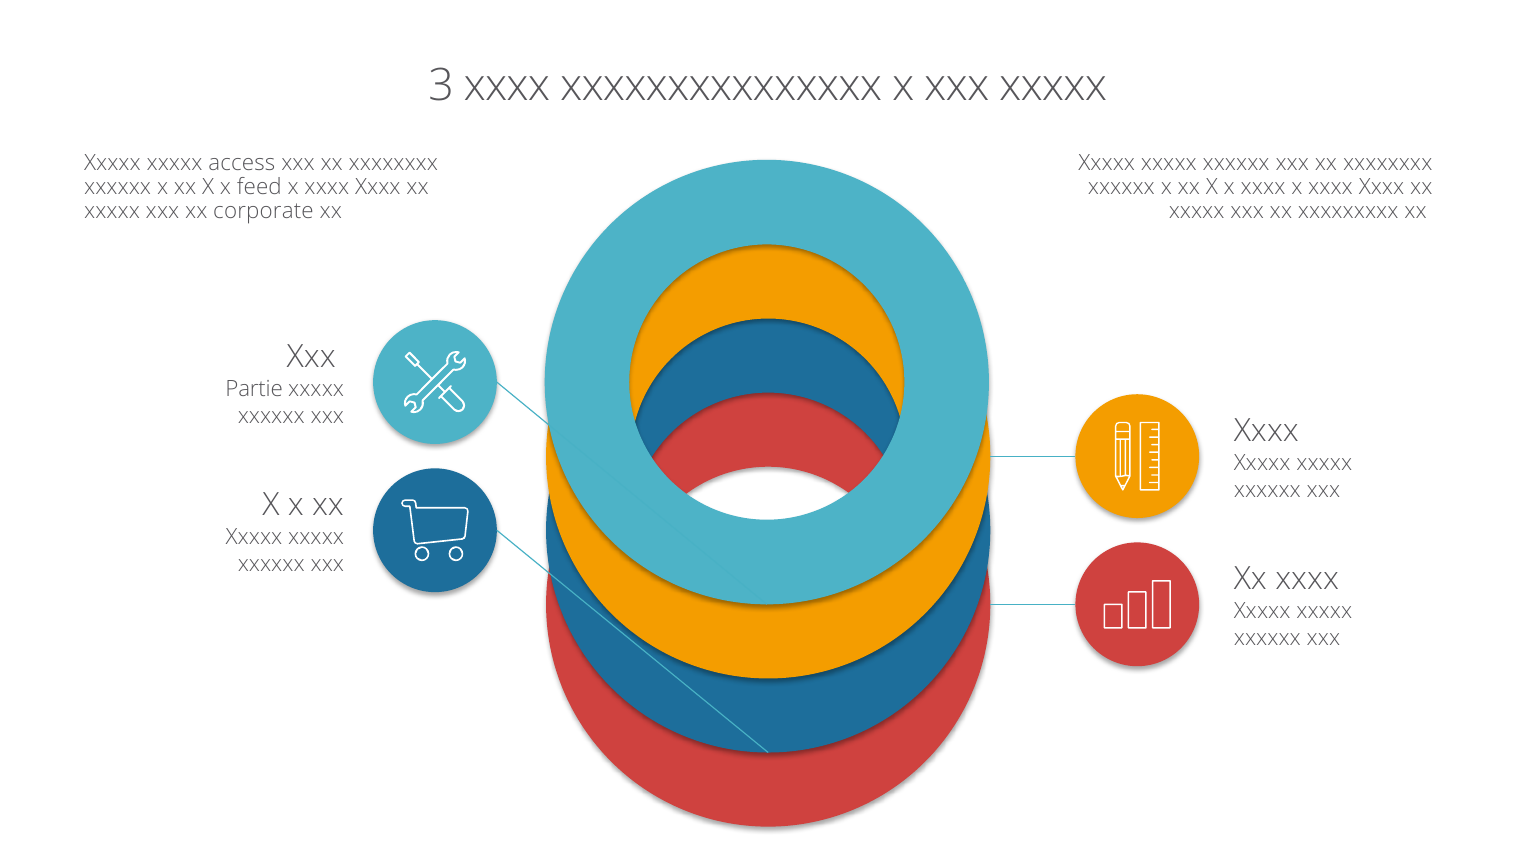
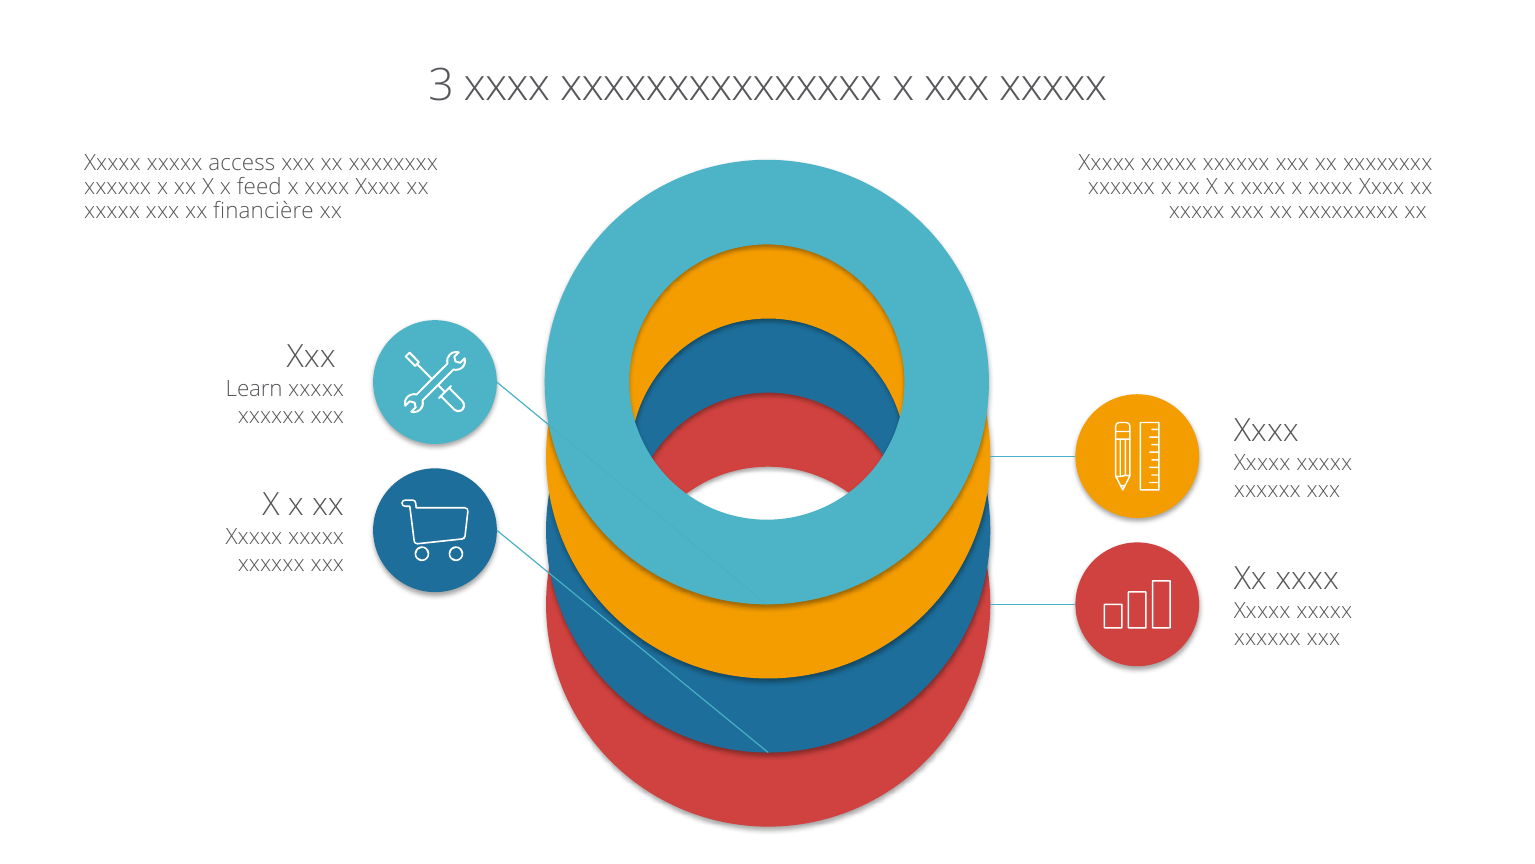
corporate: corporate -> financière
Partie: Partie -> Learn
